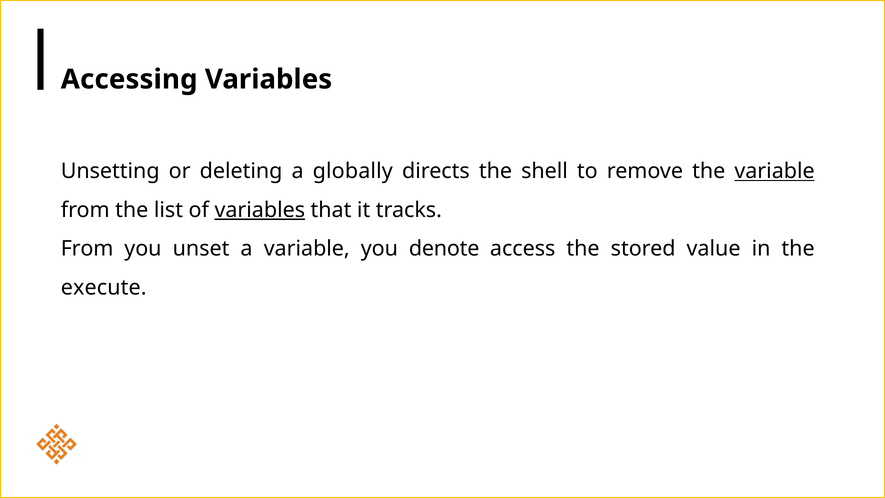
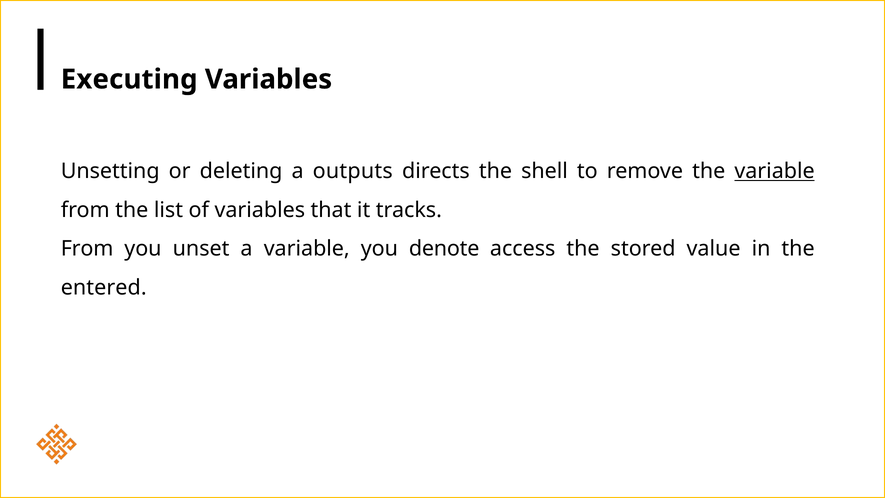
Accessing: Accessing -> Executing
globally: globally -> outputs
variables at (260, 210) underline: present -> none
execute: execute -> entered
